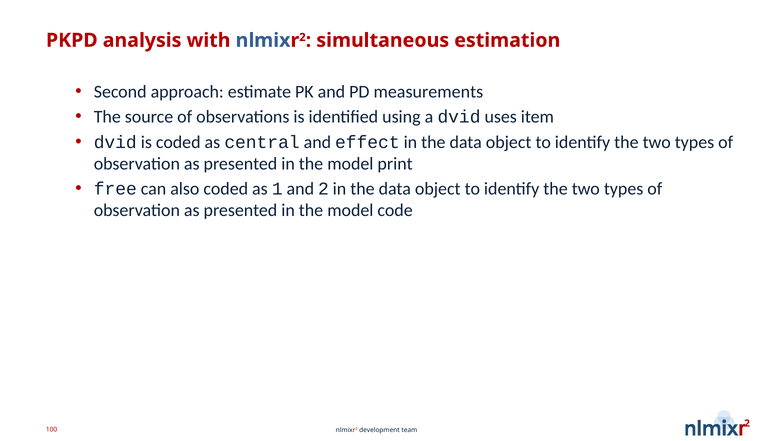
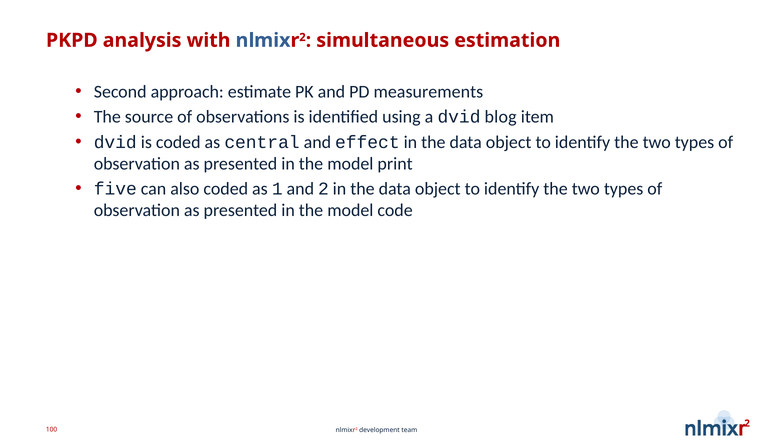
uses: uses -> blog
free: free -> five
